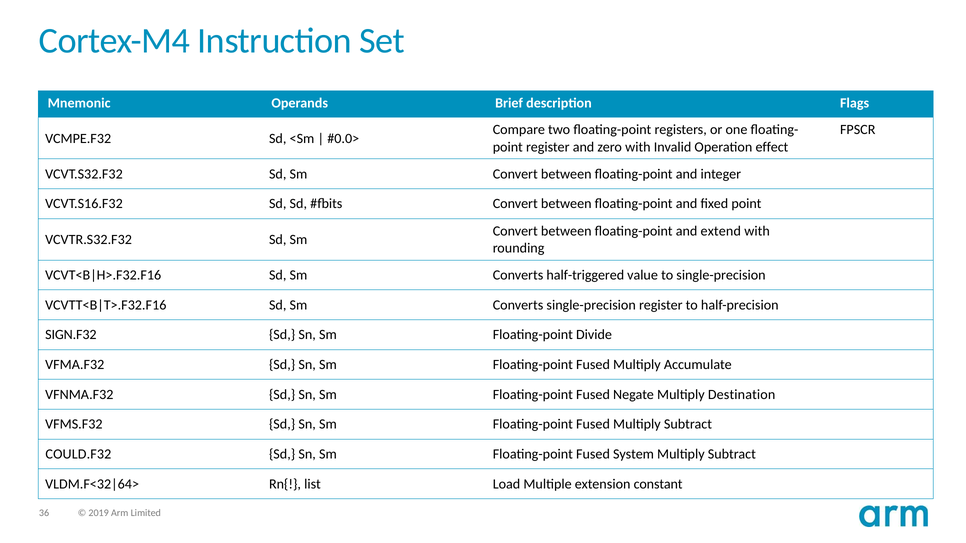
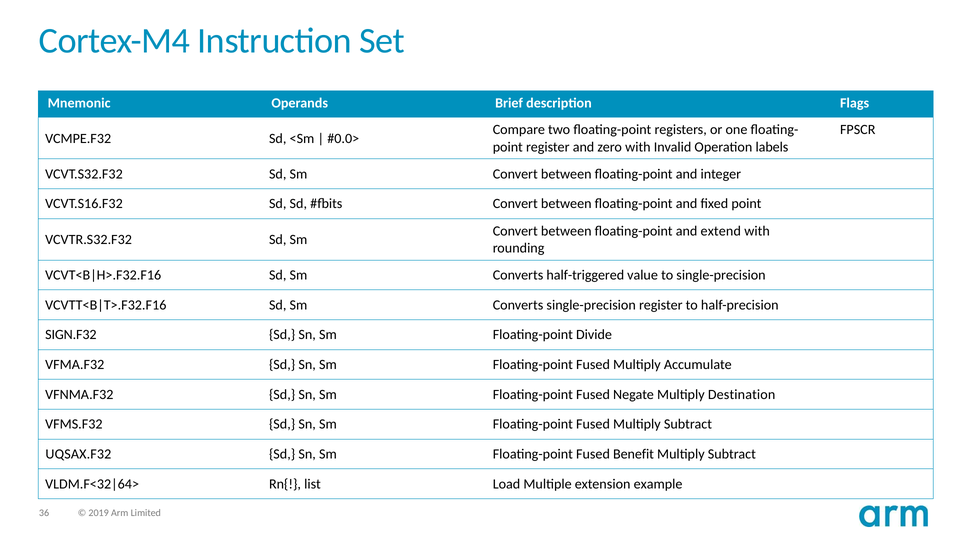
effect: effect -> labels
COULD.F32: COULD.F32 -> UQSAX.F32
System: System -> Benefit
constant: constant -> example
